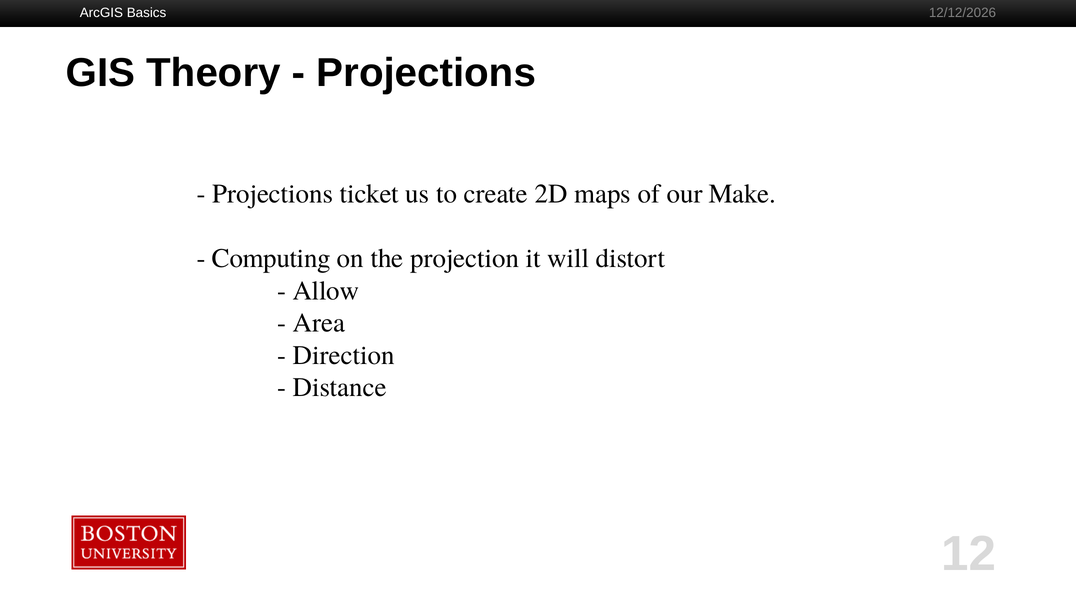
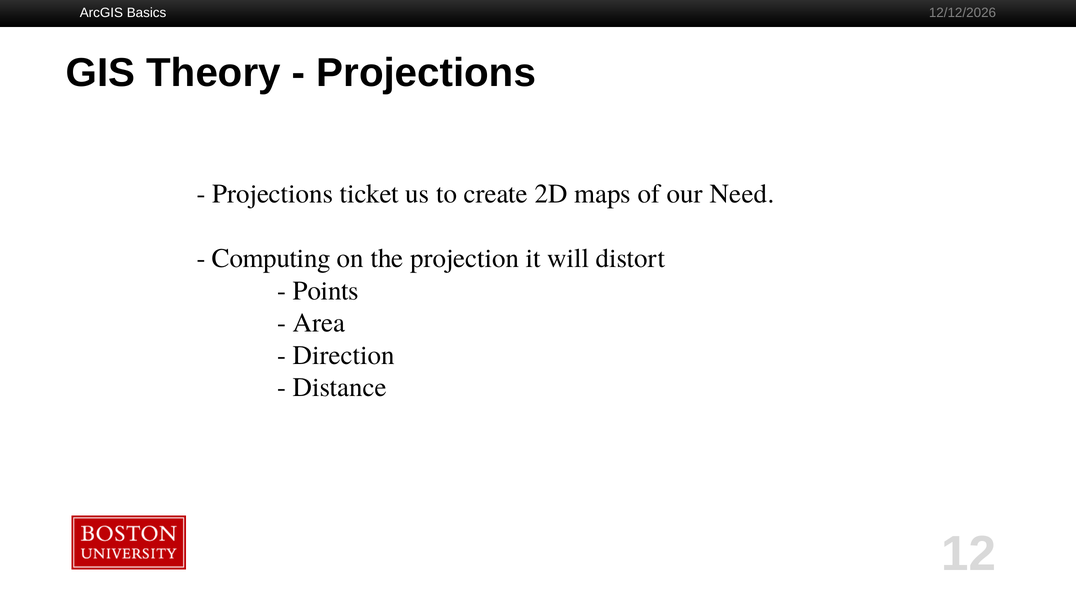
Make: Make -> Need
Allow: Allow -> Points
